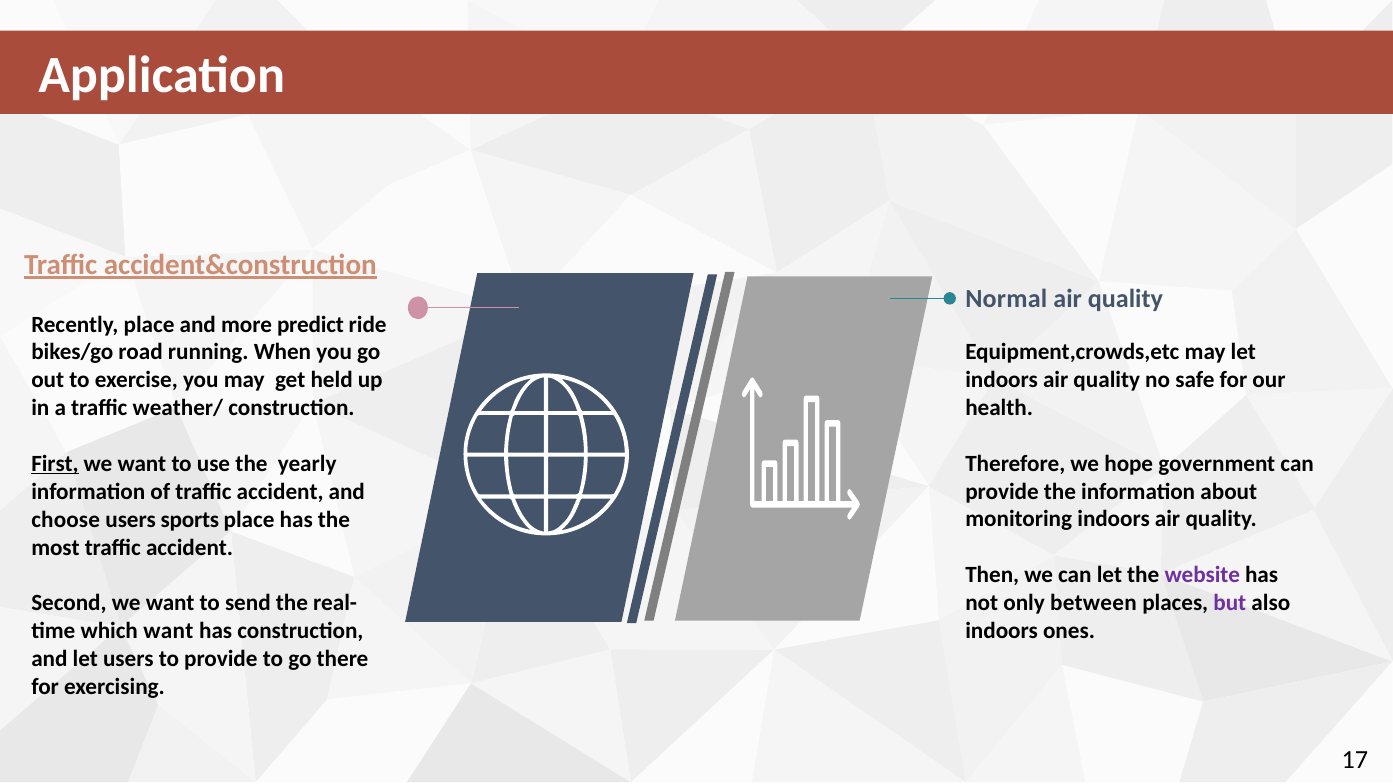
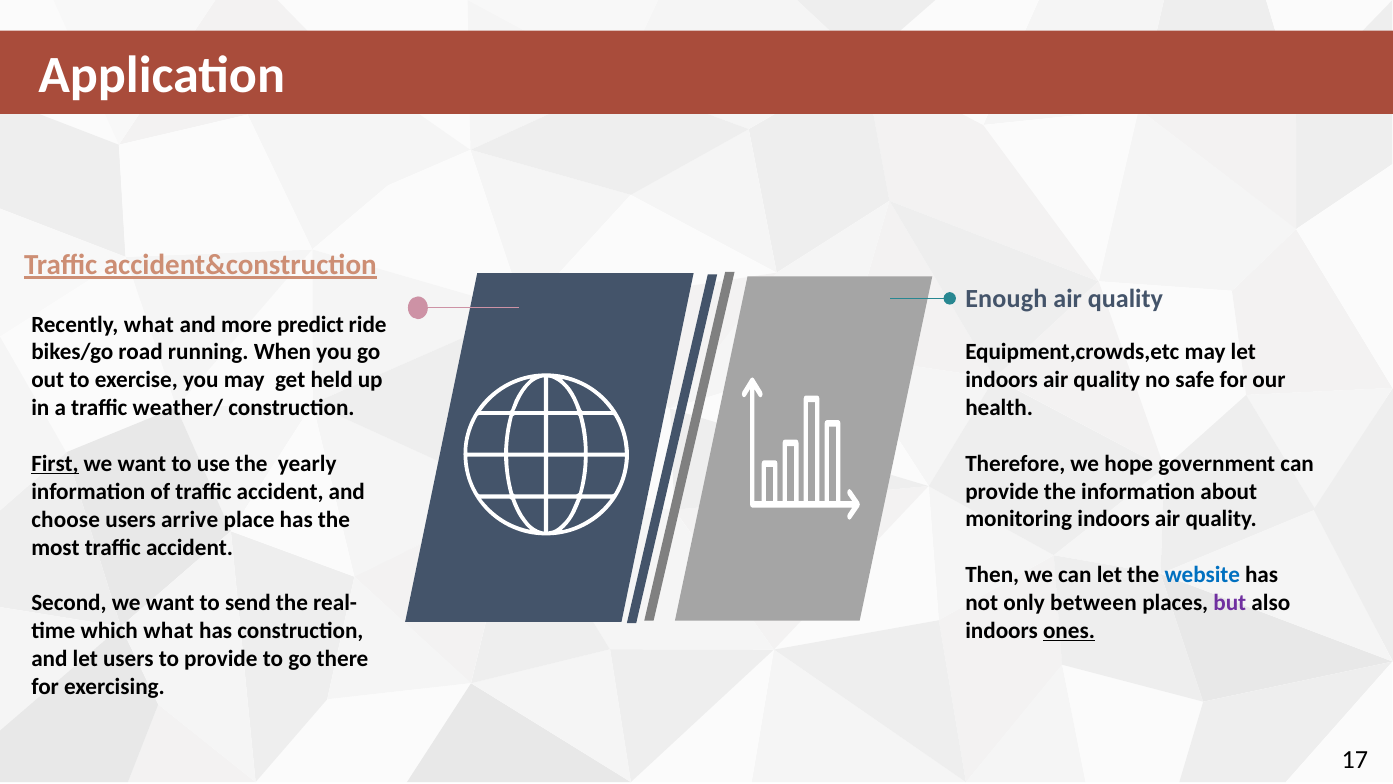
Normal: Normal -> Enough
Recently place: place -> what
sports: sports -> arrive
website colour: purple -> blue
ones underline: none -> present
which want: want -> what
